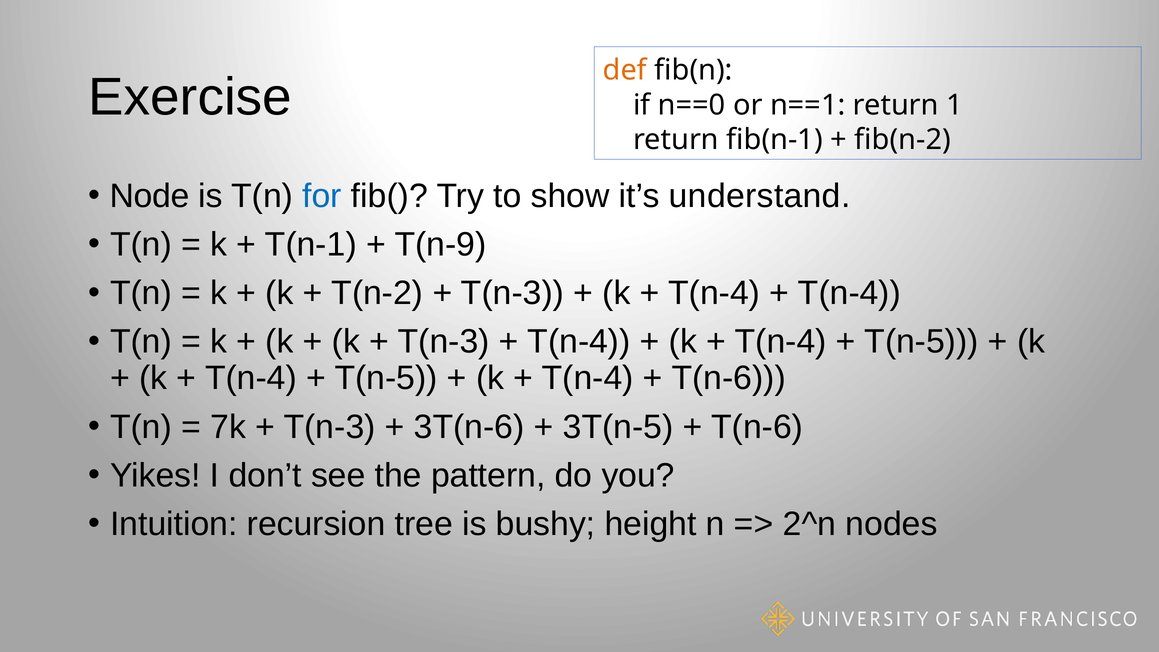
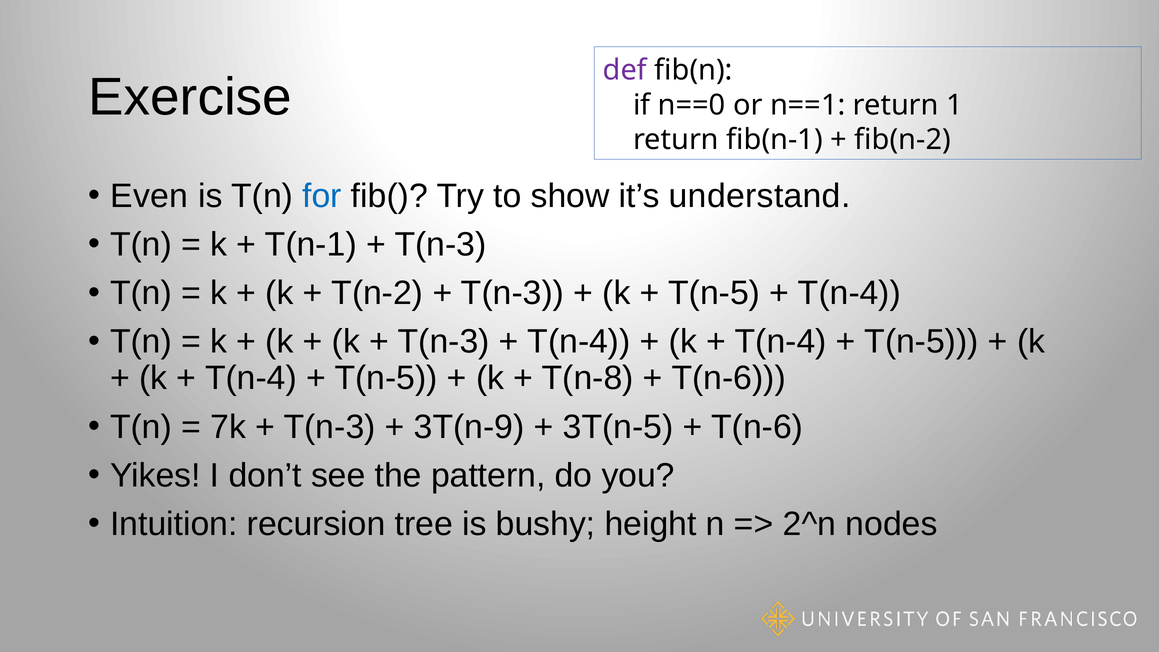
def colour: orange -> purple
Node: Node -> Even
T(n-9 at (441, 245): T(n-9 -> T(n-3
T(n-4 at (714, 293): T(n-4 -> T(n-5
T(n-4 at (588, 378): T(n-4 -> T(n-8
3T(n-6: 3T(n-6 -> 3T(n-9
